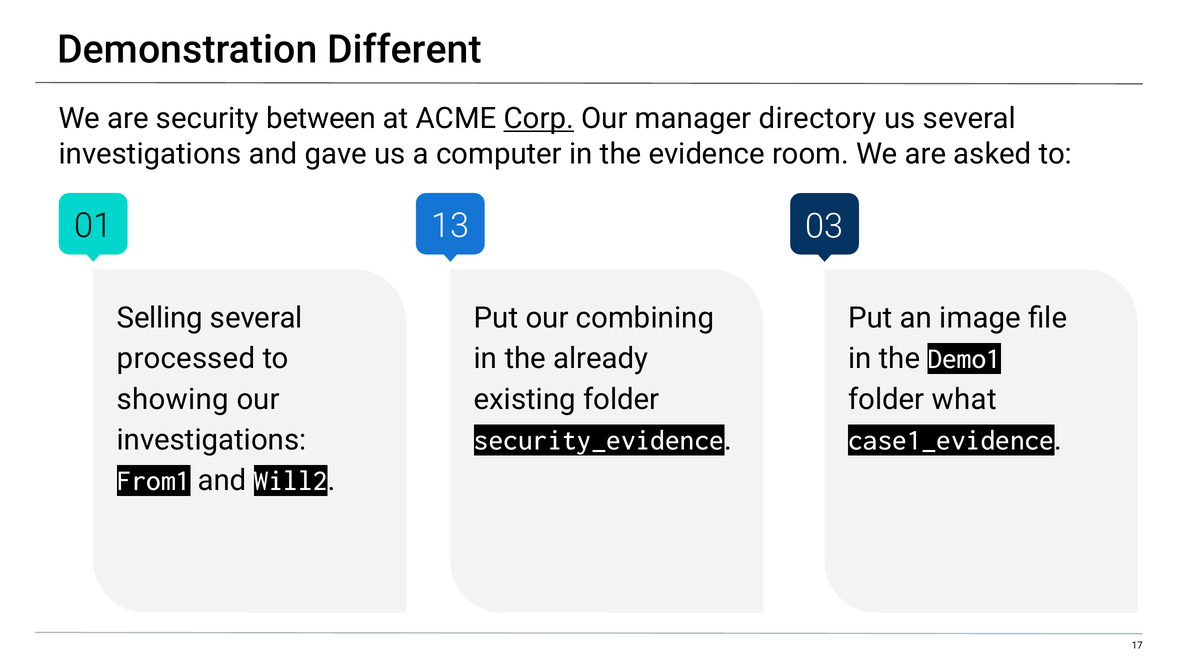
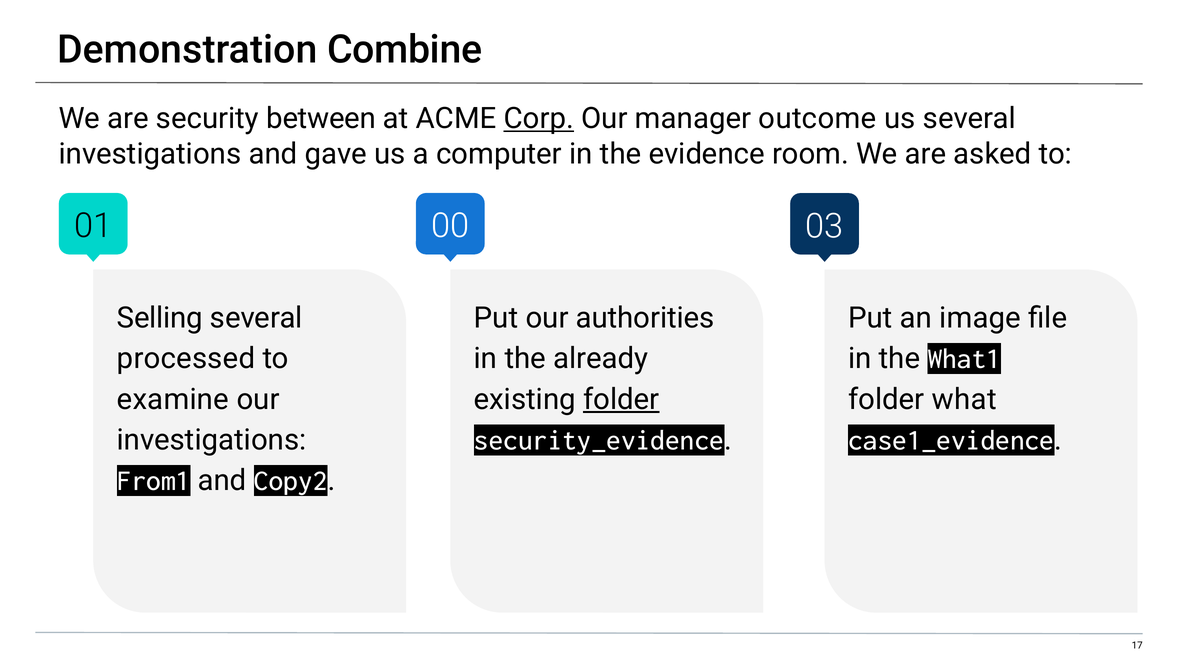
Different: Different -> Combine
directory: directory -> outcome
13: 13 -> 00
combining: combining -> authorities
Demo1: Demo1 -> What1
showing: showing -> examine
folder at (621, 399) underline: none -> present
Will2: Will2 -> Copy2
